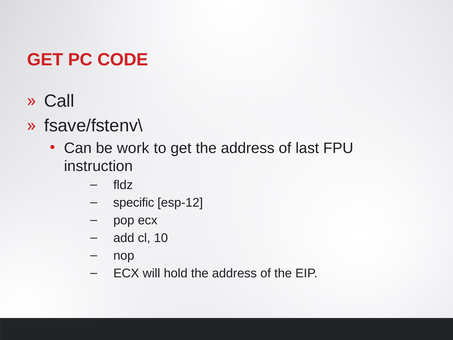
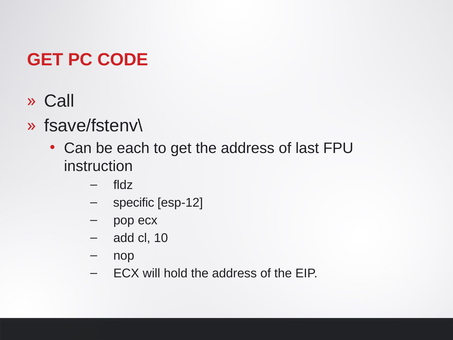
work: work -> each
